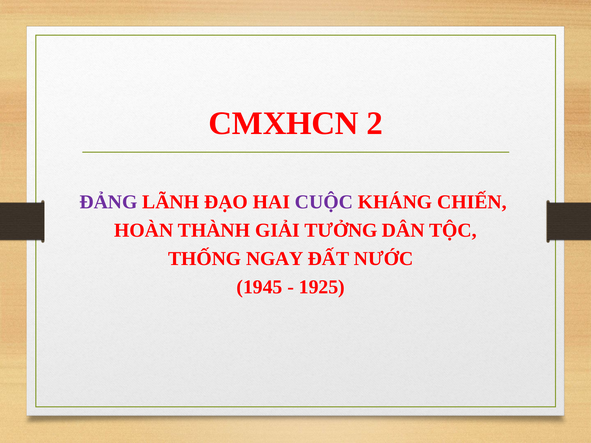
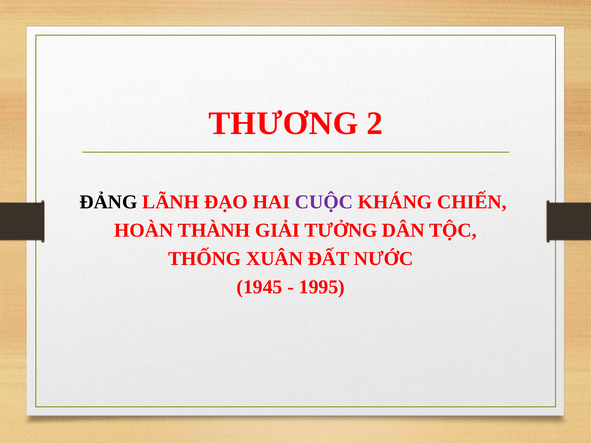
CMXHCN: CMXHCN -> THƯƠNG
ĐẢNG colour: purple -> black
NGAY: NGAY -> XUÂN
1925: 1925 -> 1995
